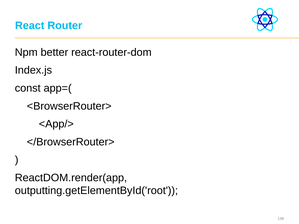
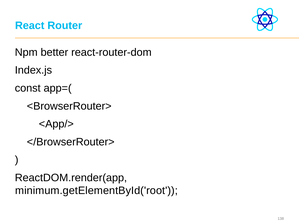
outputting.getElementById('root: outputting.getElementById('root -> minimum.getElementById('root
